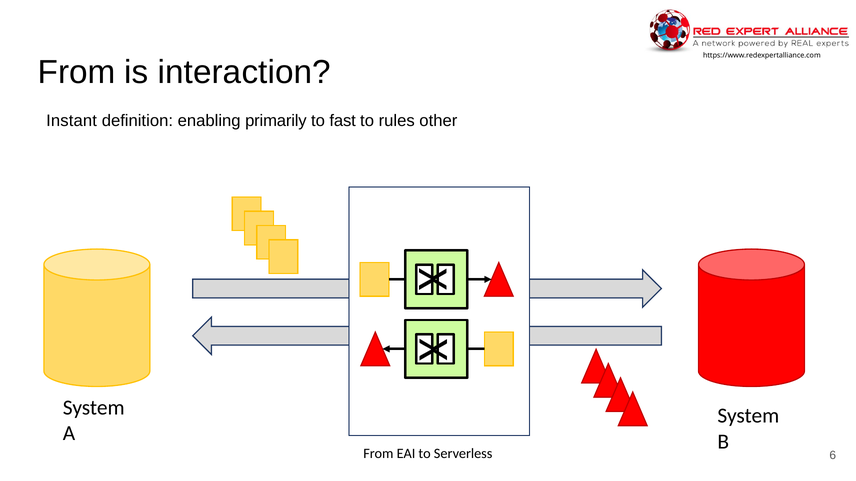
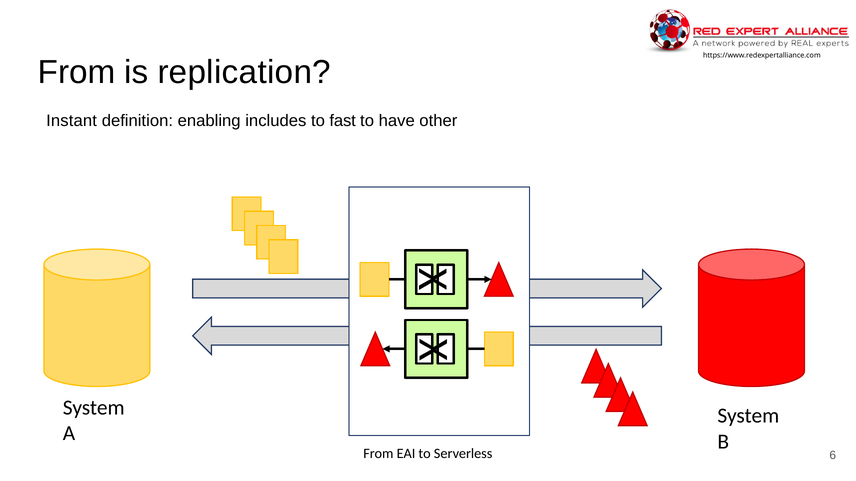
interaction: interaction -> replication
primarily: primarily -> includes
rules: rules -> have
